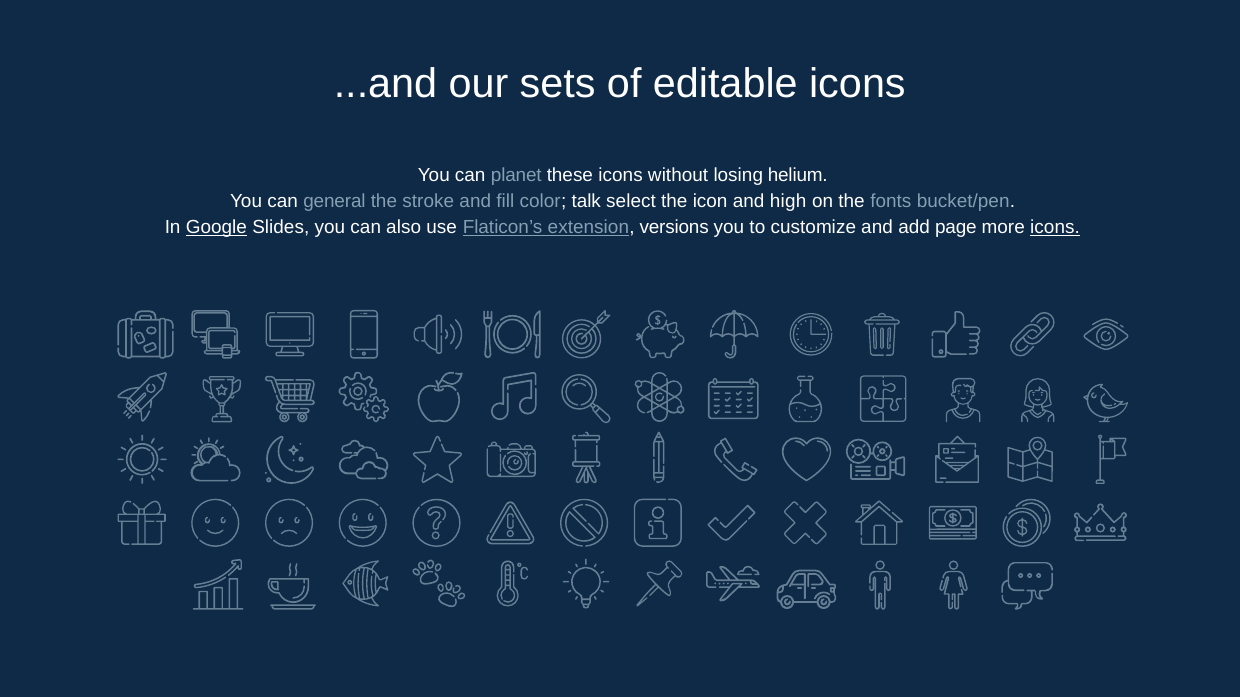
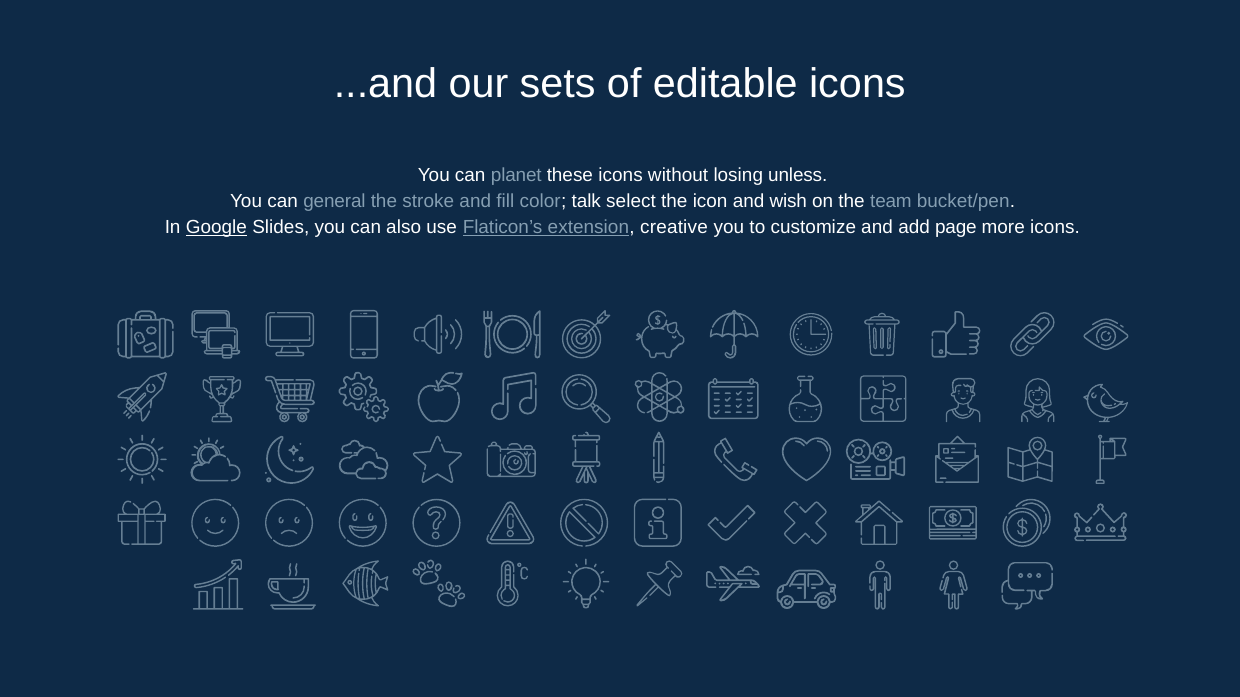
helium: helium -> unless
high: high -> wish
fonts: fonts -> team
versions: versions -> creative
icons at (1055, 227) underline: present -> none
